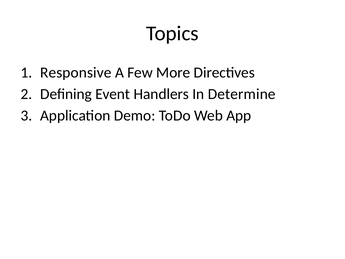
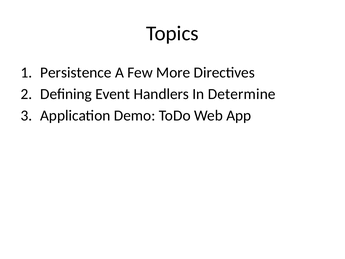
Responsive: Responsive -> Persistence
